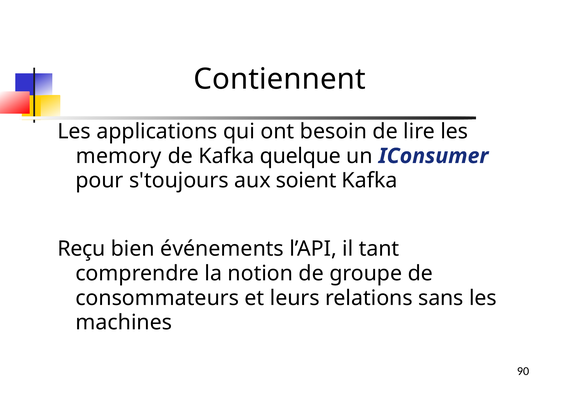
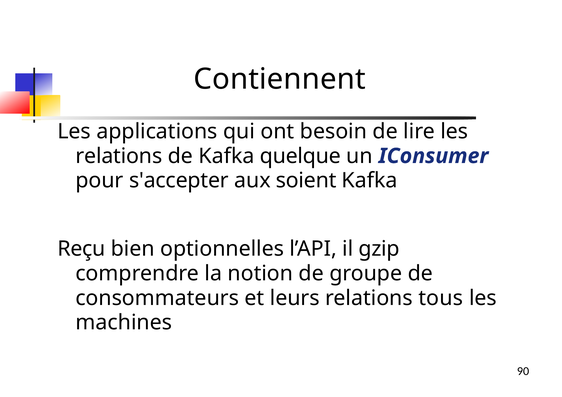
memory at (119, 156): memory -> relations
s'toujours: s'toujours -> s'accepter
événements: événements -> optionnelles
tant: tant -> gzip
sans: sans -> tous
